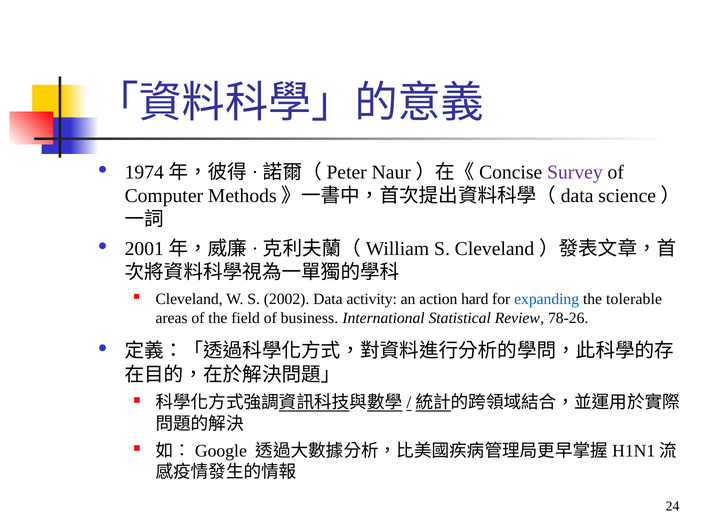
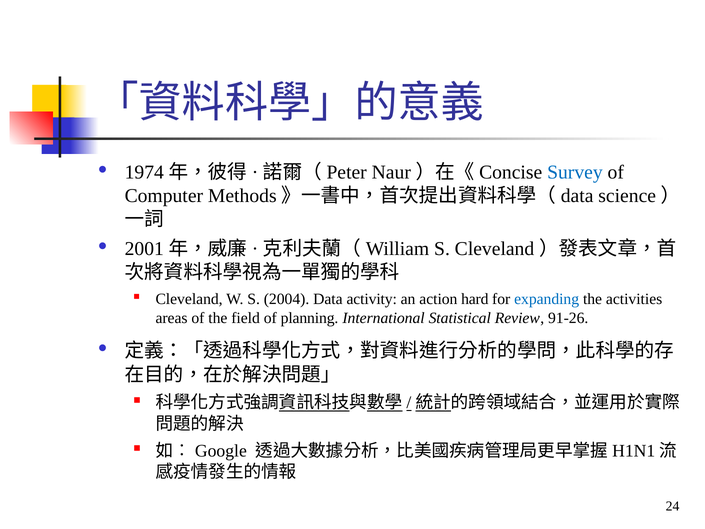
Survey colour: purple -> blue
2002: 2002 -> 2004
tolerable: tolerable -> activities
business: business -> planning
78-26: 78-26 -> 91-26
